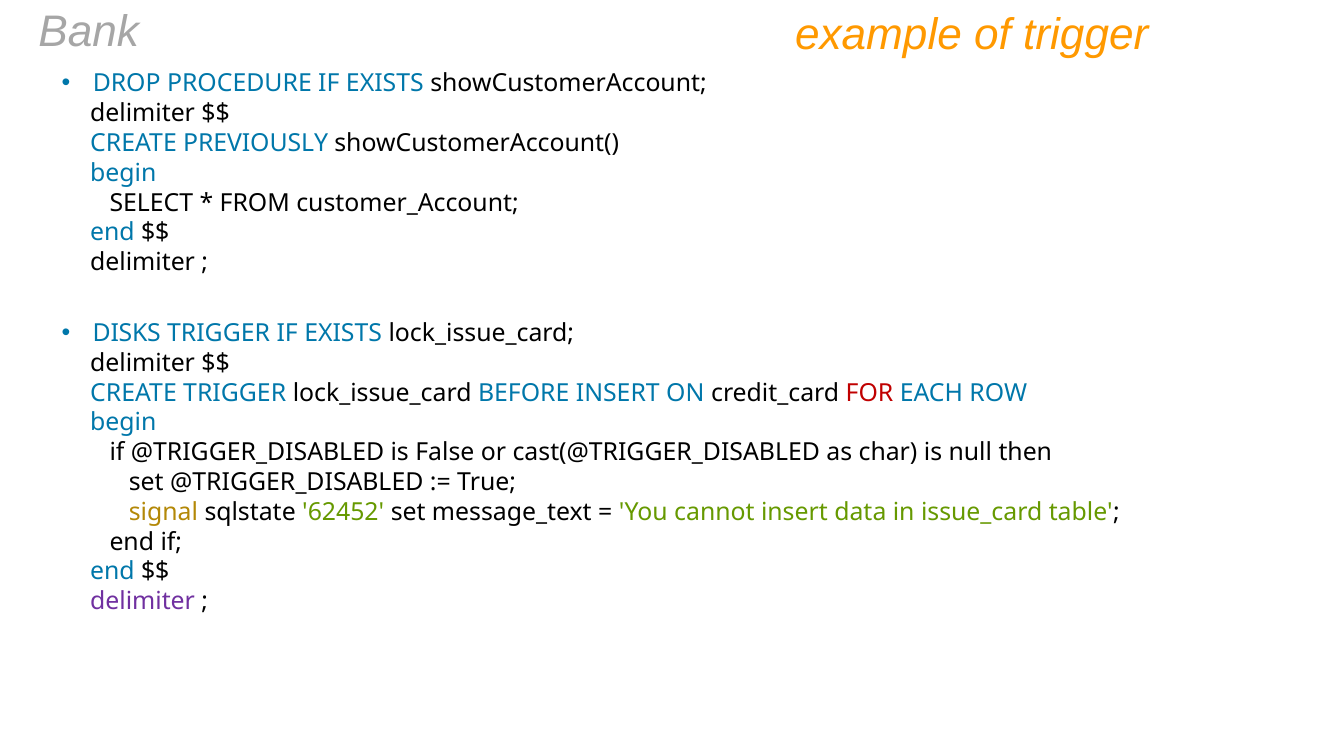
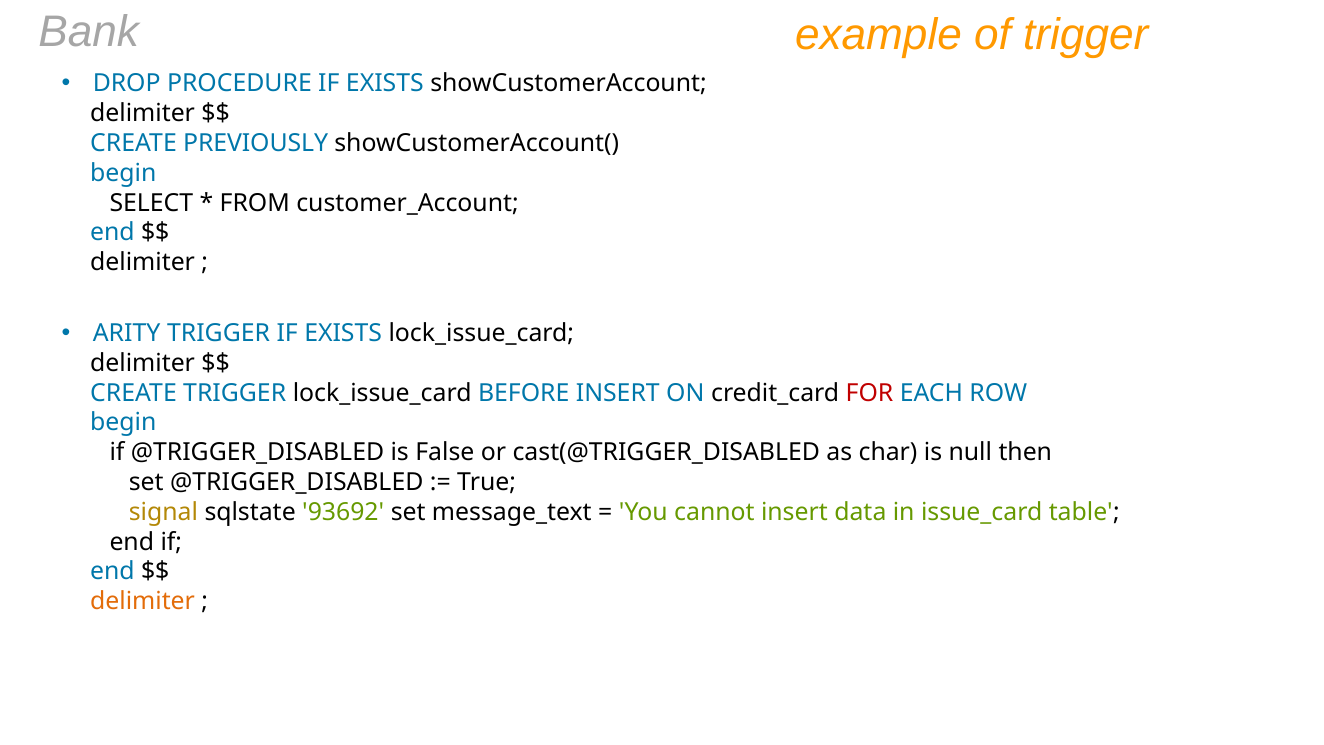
DISKS: DISKS -> ARITY
62452: 62452 -> 93692
delimiter at (143, 601) colour: purple -> orange
